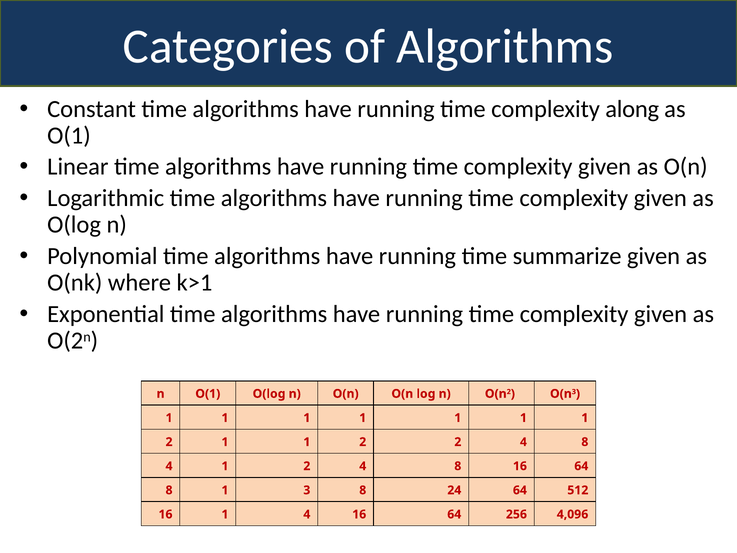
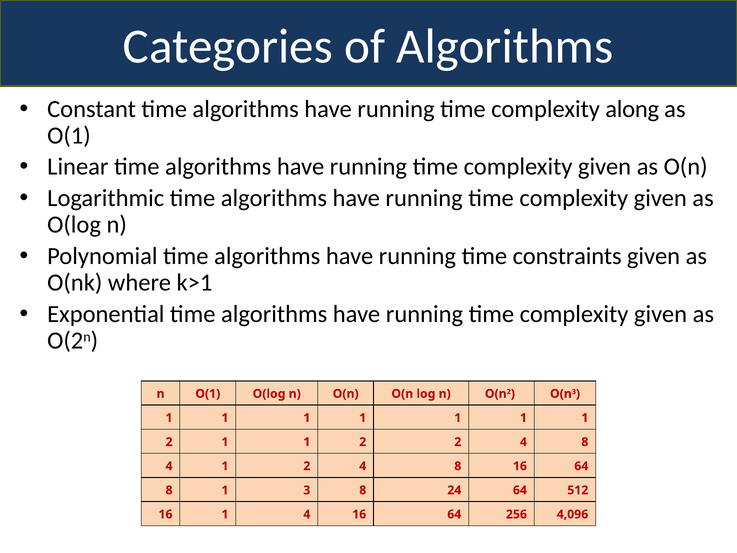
summarize: summarize -> constraints
